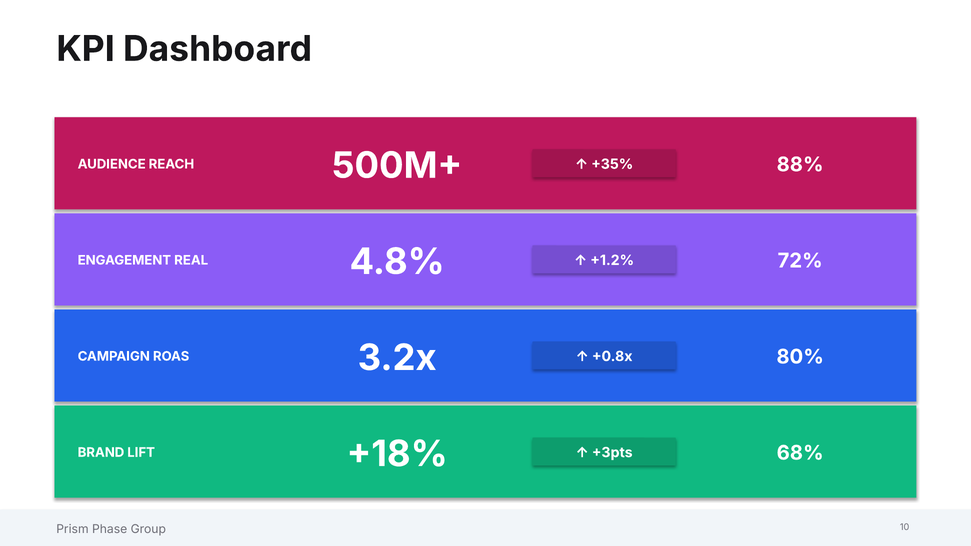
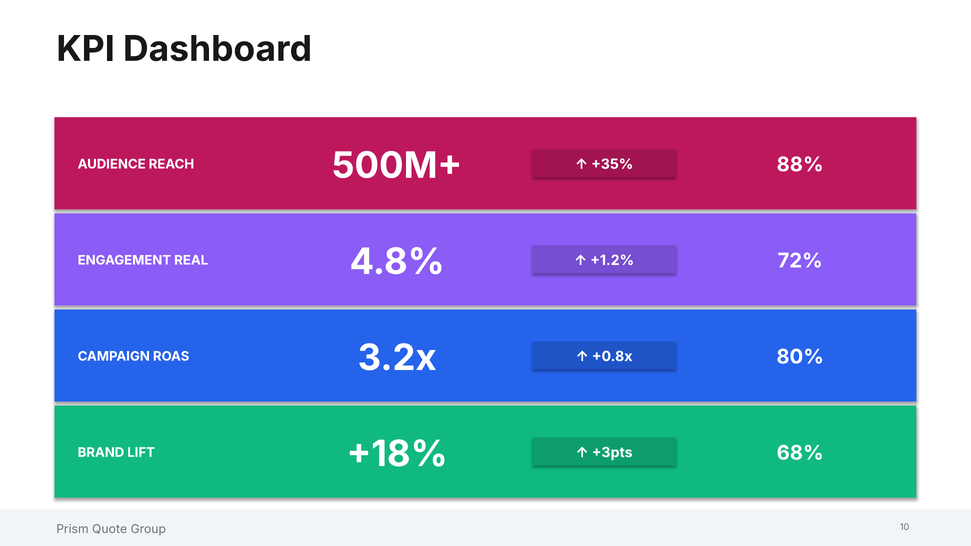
Phase: Phase -> Quote
